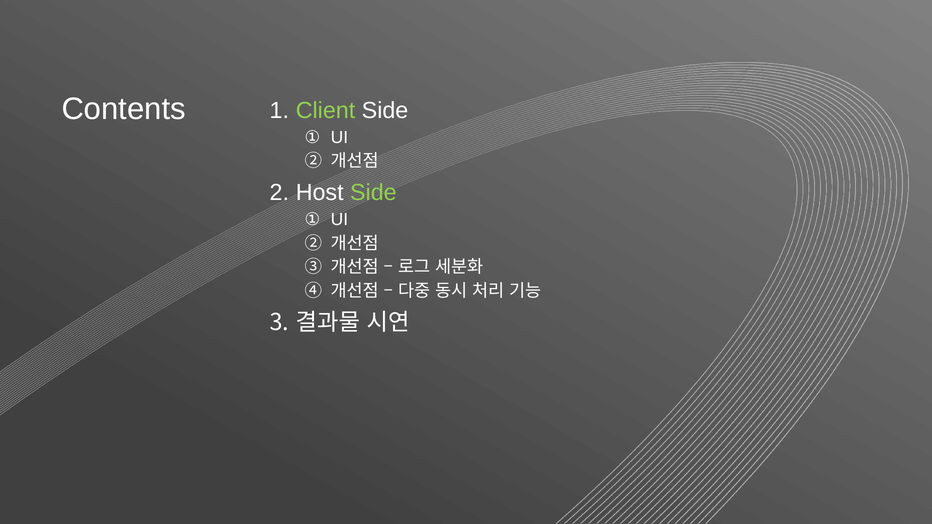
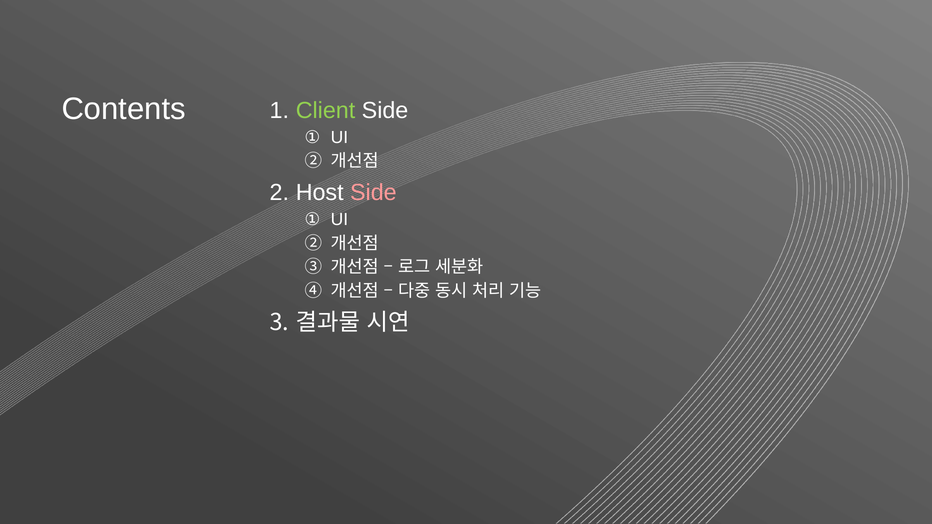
Side at (373, 193) colour: light green -> pink
